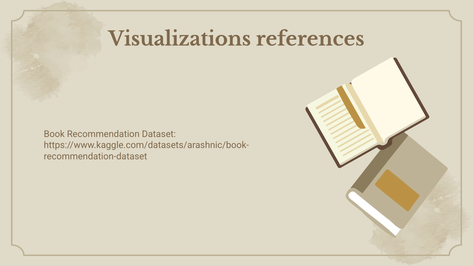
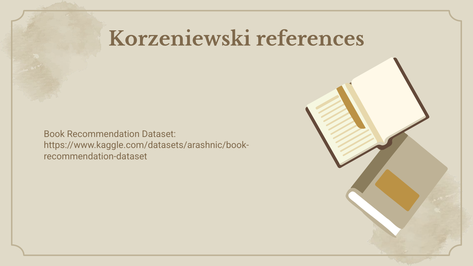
Visualizations: Visualizations -> Korzeniewski
